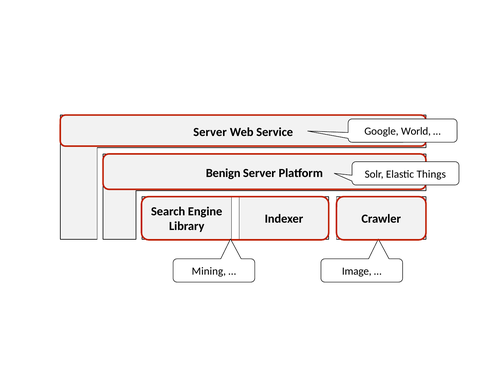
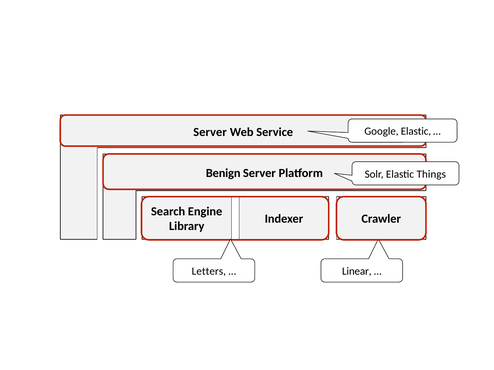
Google World: World -> Elastic
Mining: Mining -> Letters
Image: Image -> Linear
